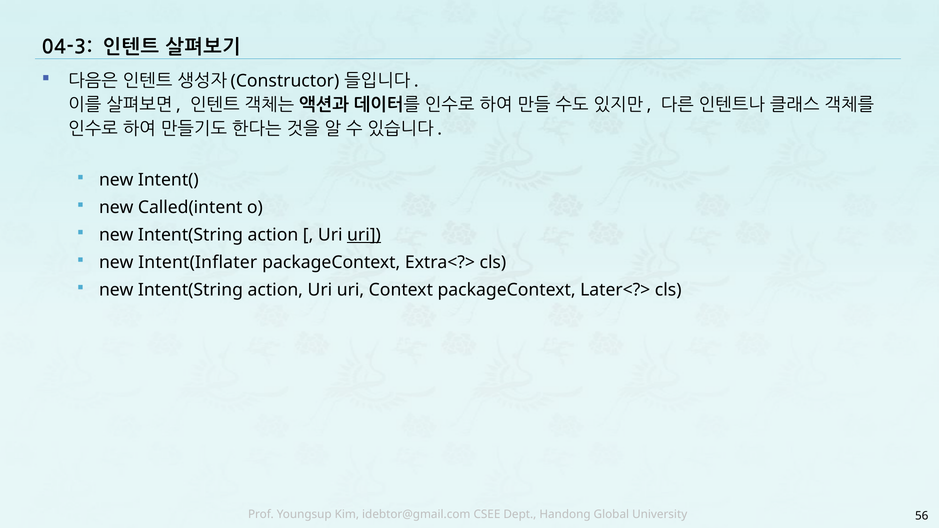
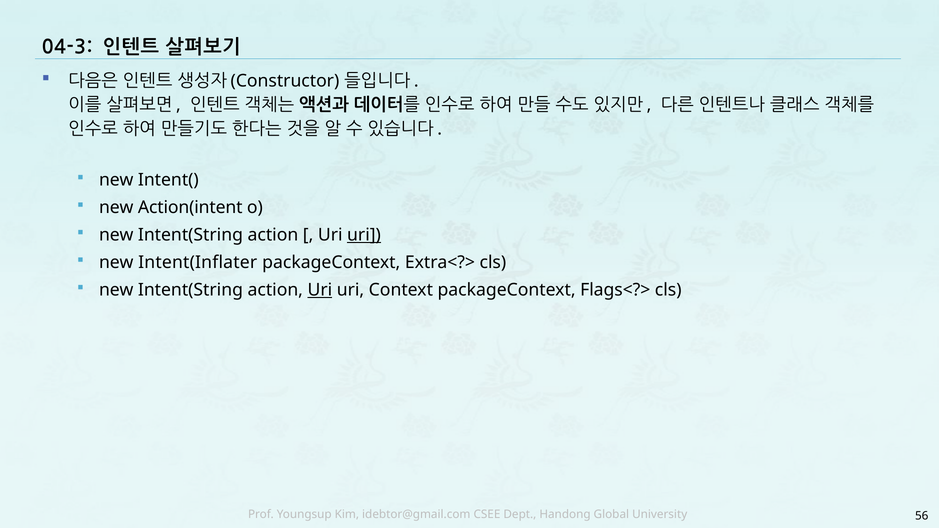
Called(intent: Called(intent -> Action(intent
Uri at (320, 290) underline: none -> present
Later<?>: Later<?> -> Flags<?>
